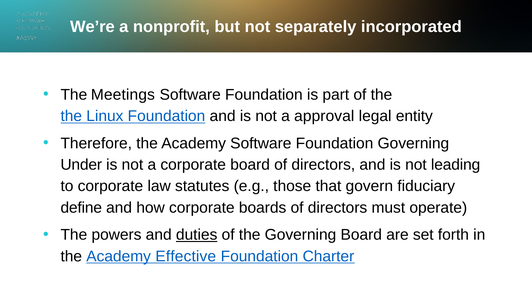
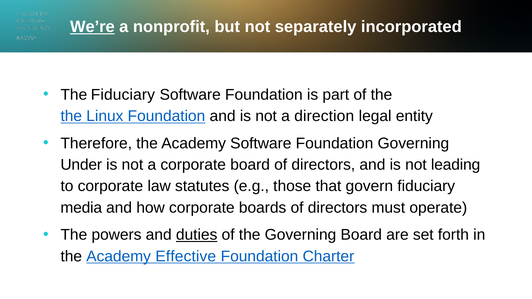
We’re underline: none -> present
The Meetings: Meetings -> Fiduciary
approval: approval -> direction
define: define -> media
